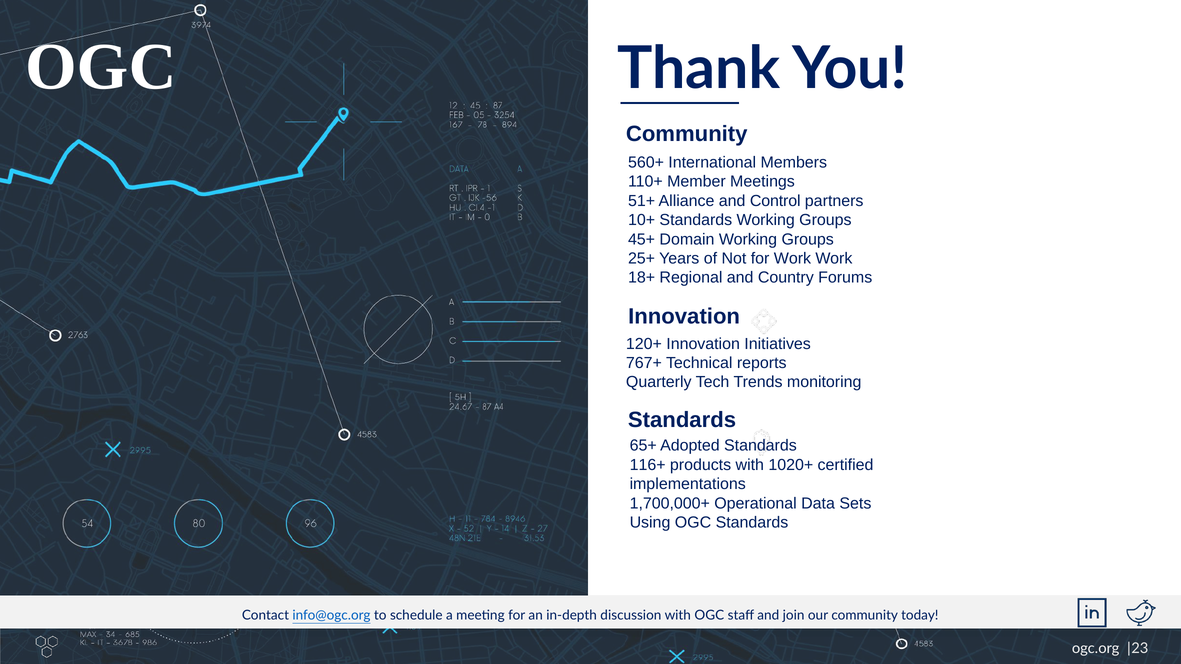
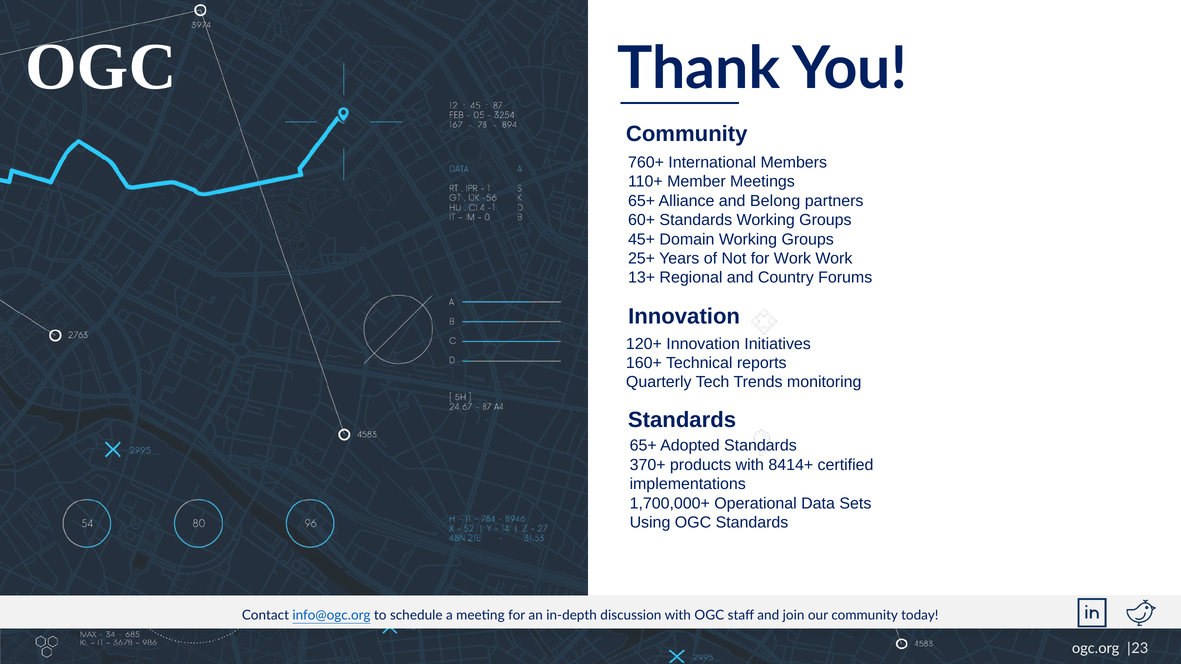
560+: 560+ -> 760+
51+ at (642, 201): 51+ -> 65+
Control: Control -> Belong
10+: 10+ -> 60+
18+: 18+ -> 13+
767+: 767+ -> 160+
116+: 116+ -> 370+
1020+: 1020+ -> 8414+
